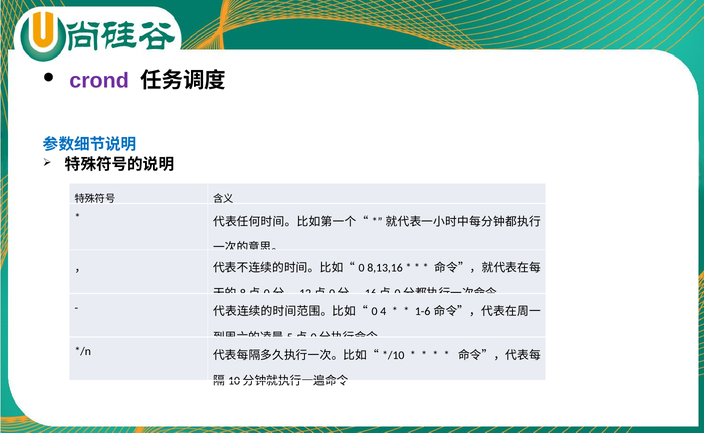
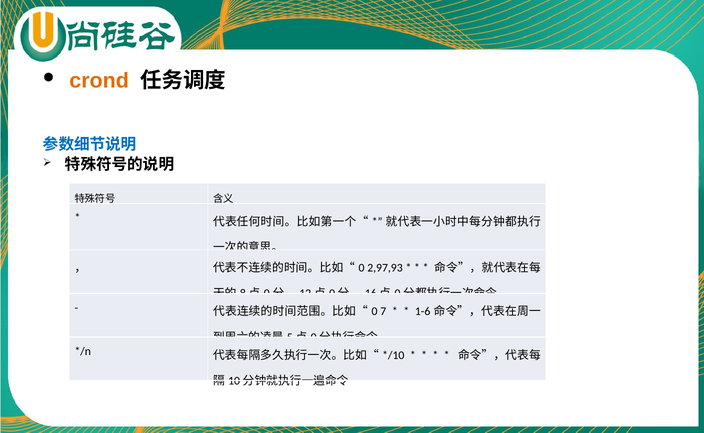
crond colour: purple -> orange
8,13,16: 8,13,16 -> 2,97,93
4: 4 -> 7
